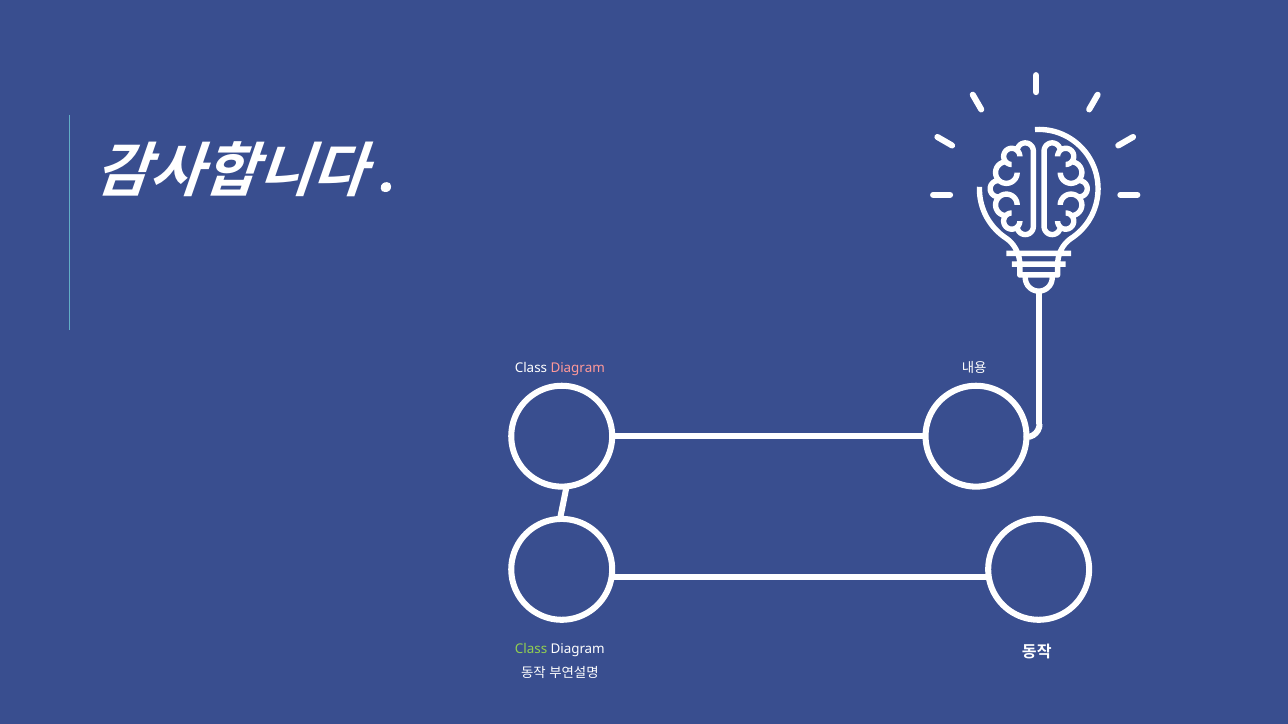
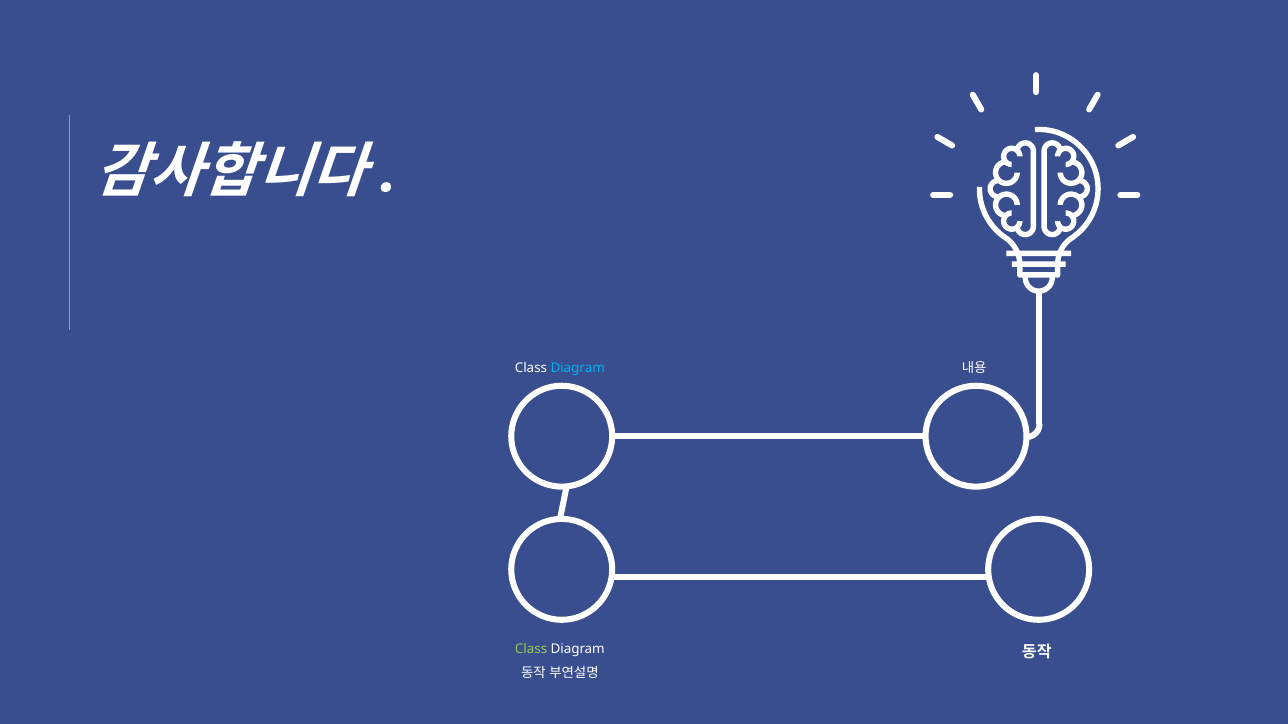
Diagram at (578, 369) colour: pink -> light blue
